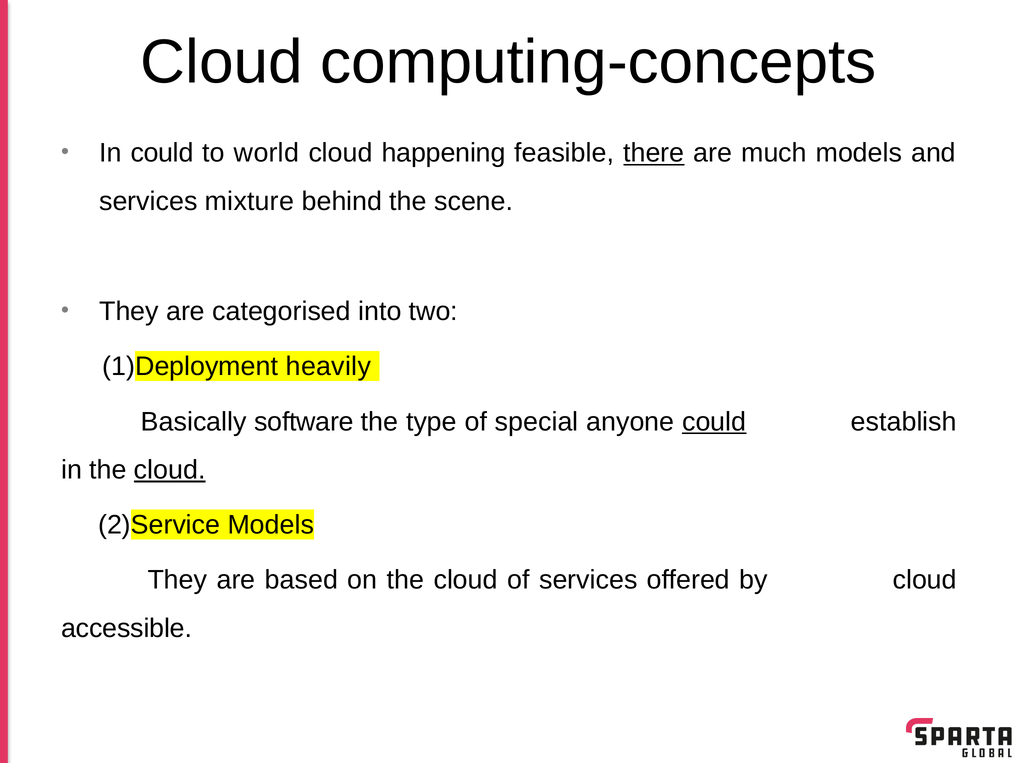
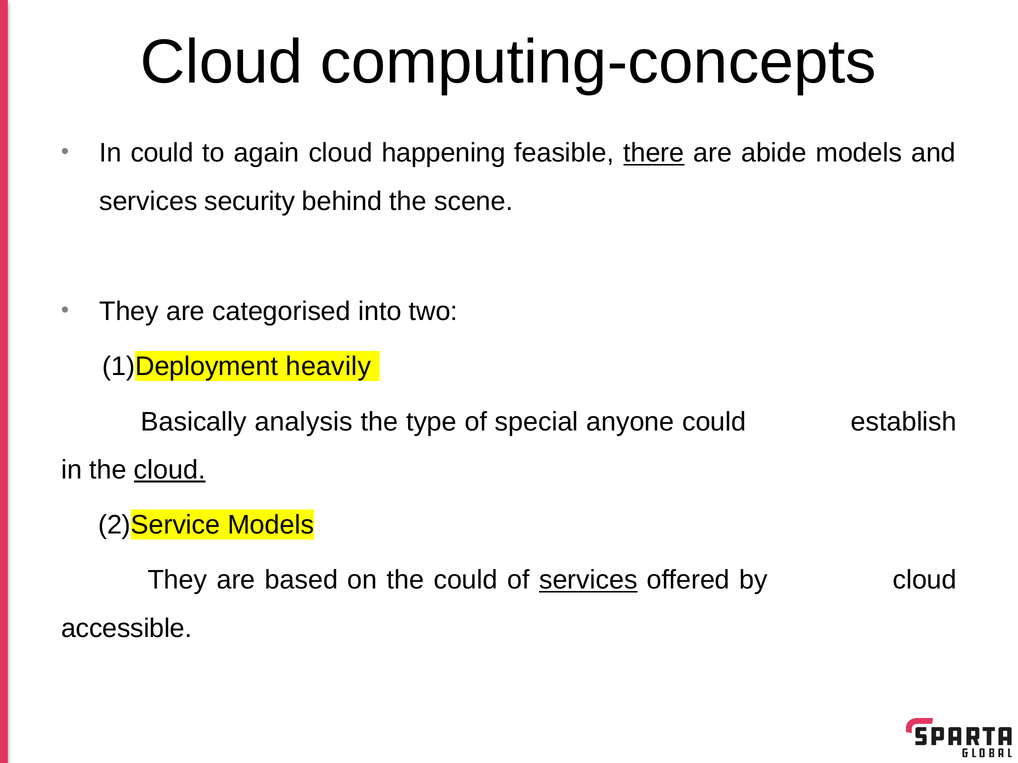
world: world -> again
much: much -> abide
mixture: mixture -> security
software: software -> analysis
could at (714, 422) underline: present -> none
on the cloud: cloud -> could
services at (588, 580) underline: none -> present
